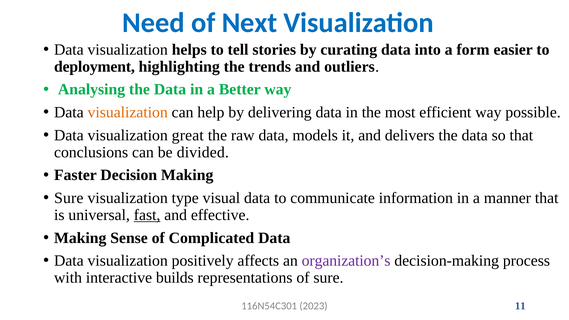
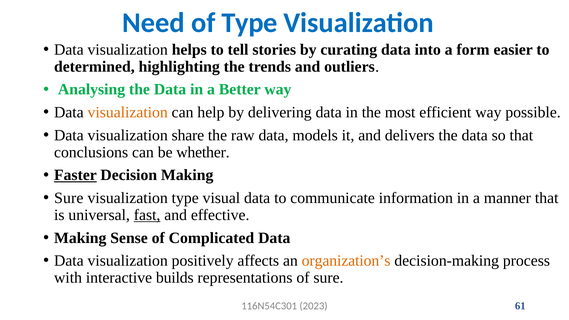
of Next: Next -> Type
deployment: deployment -> determined
great: great -> share
divided: divided -> whether
Faster underline: none -> present
organization’s colour: purple -> orange
11: 11 -> 61
